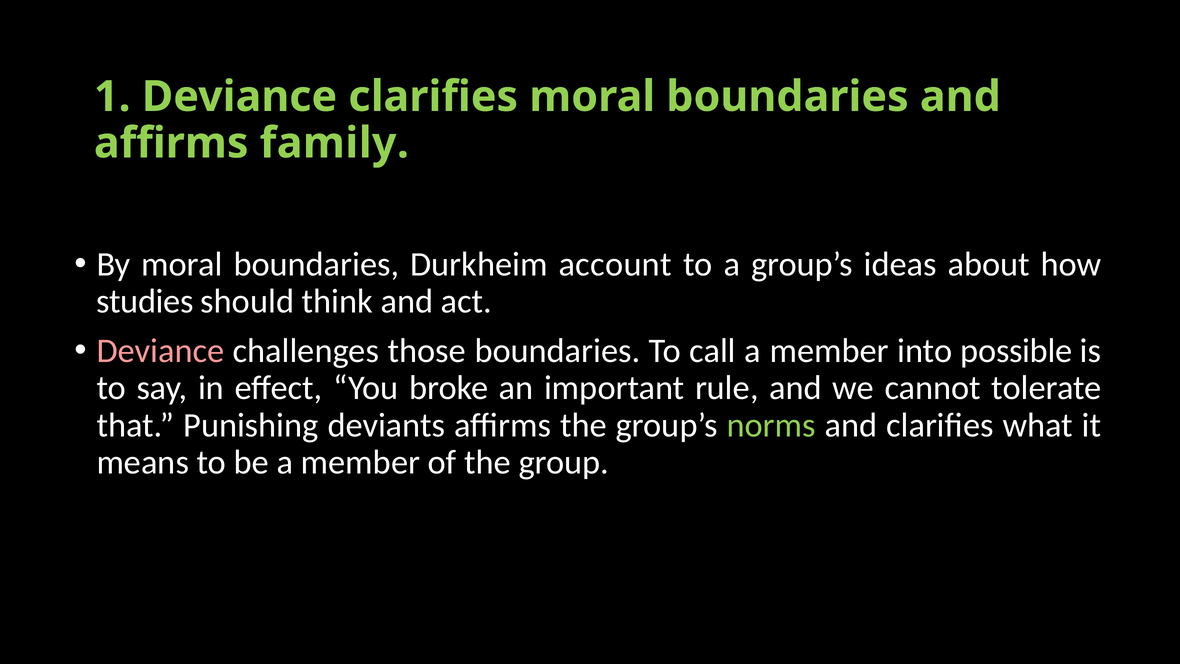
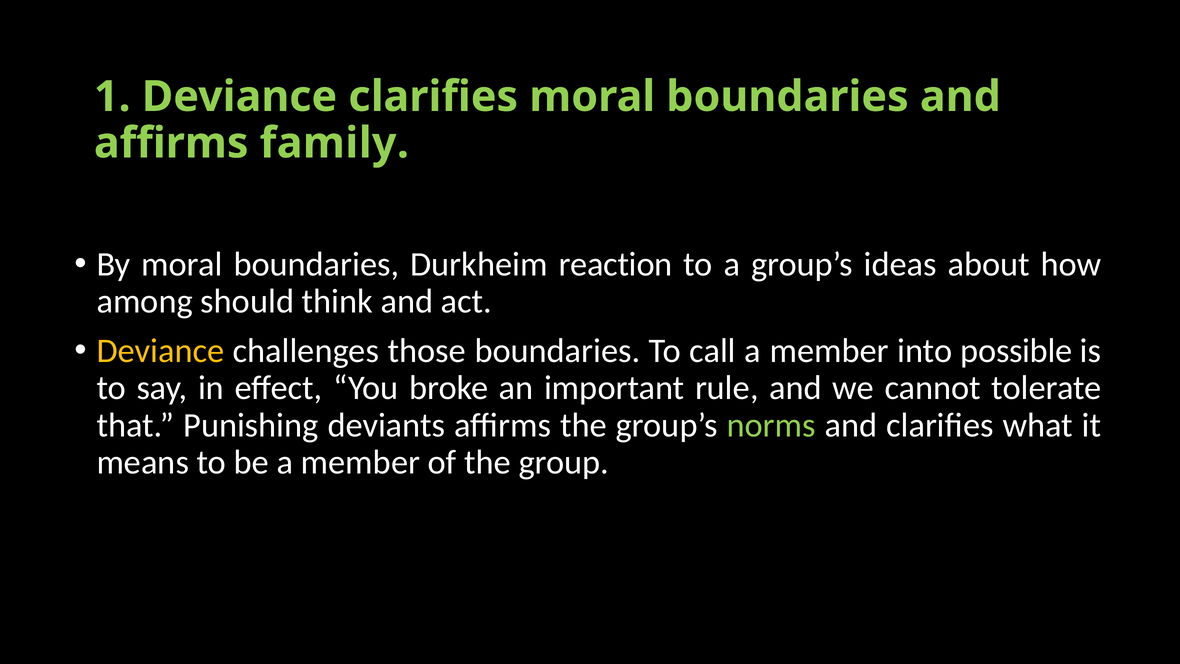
account: account -> reaction
studies: studies -> among
Deviance at (160, 351) colour: pink -> yellow
